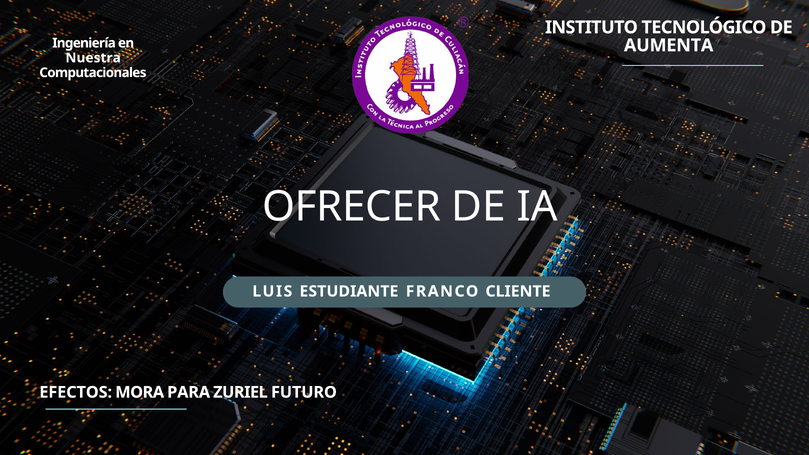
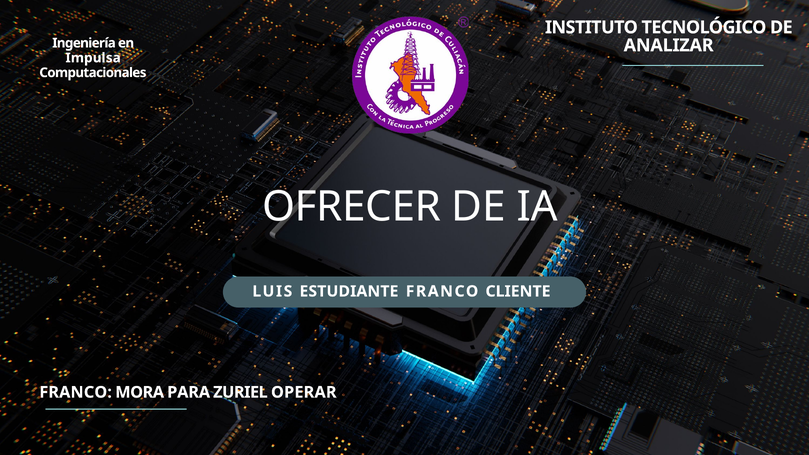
AUMENTA: AUMENTA -> ANALIZAR
Nuestra: Nuestra -> Impulsa
EFECTOS at (76, 392): EFECTOS -> FRANCO
FUTURO: FUTURO -> OPERAR
